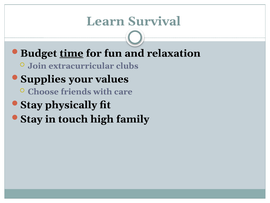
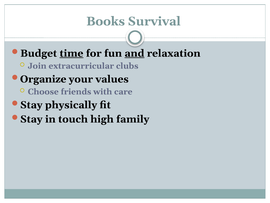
Learn: Learn -> Books
and underline: none -> present
Supplies: Supplies -> Organize
